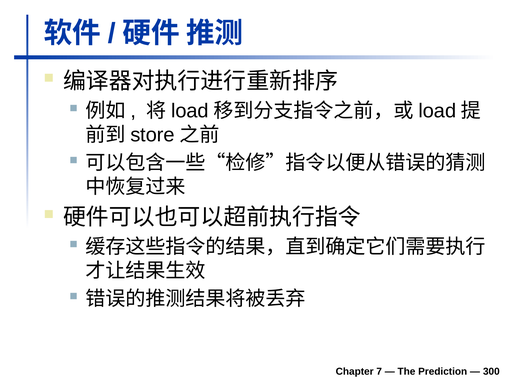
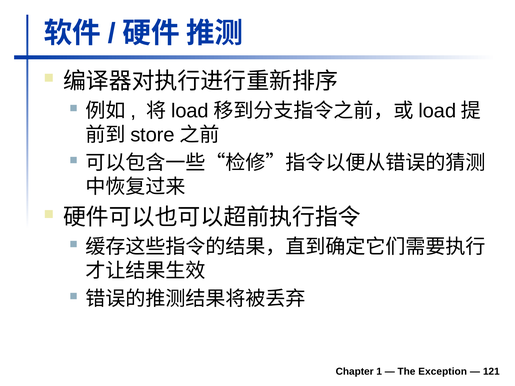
7: 7 -> 1
Prediction: Prediction -> Exception
300: 300 -> 121
